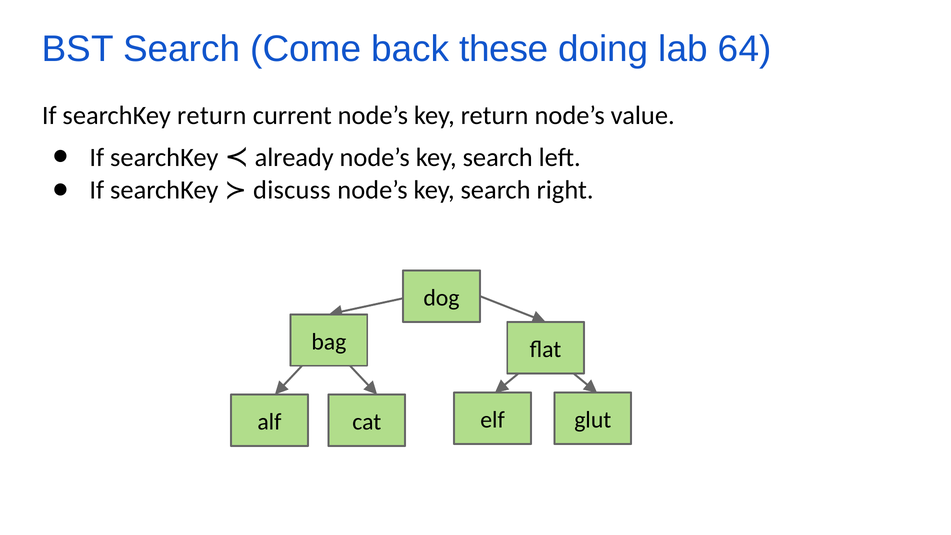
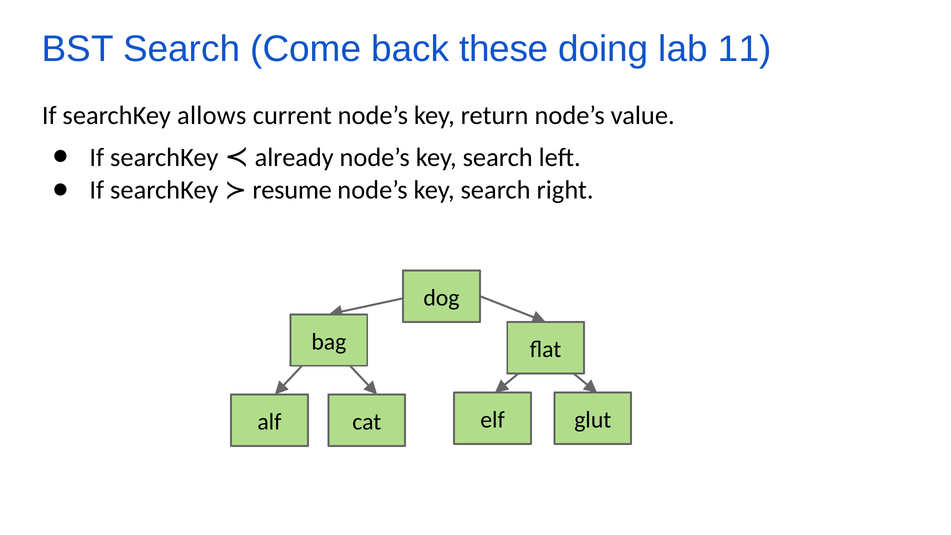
64: 64 -> 11
searchKey return: return -> allows
discuss: discuss -> resume
